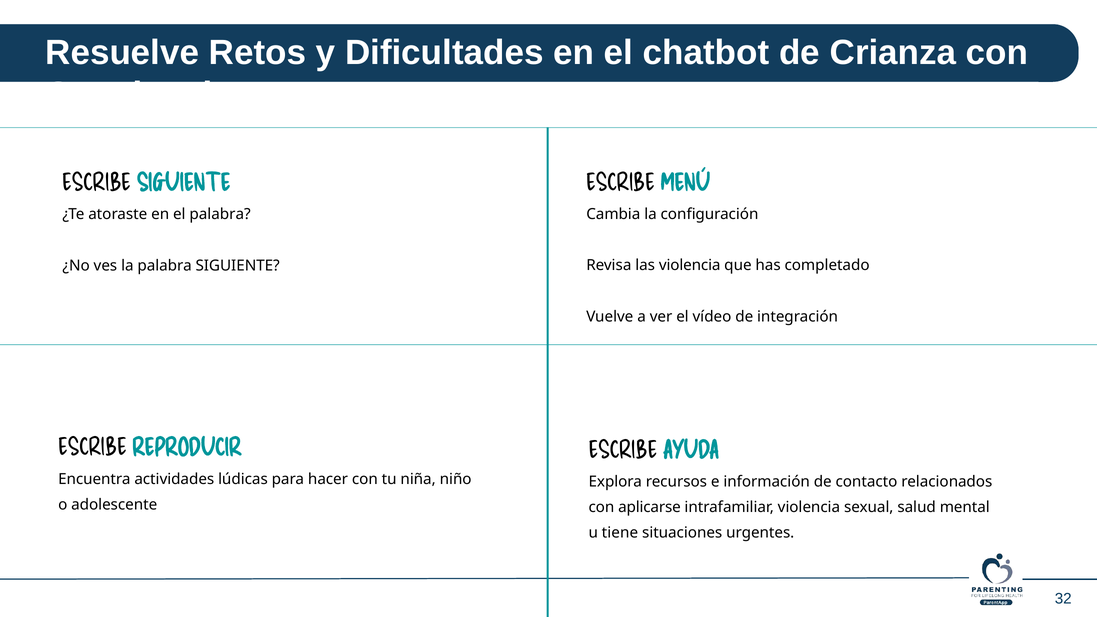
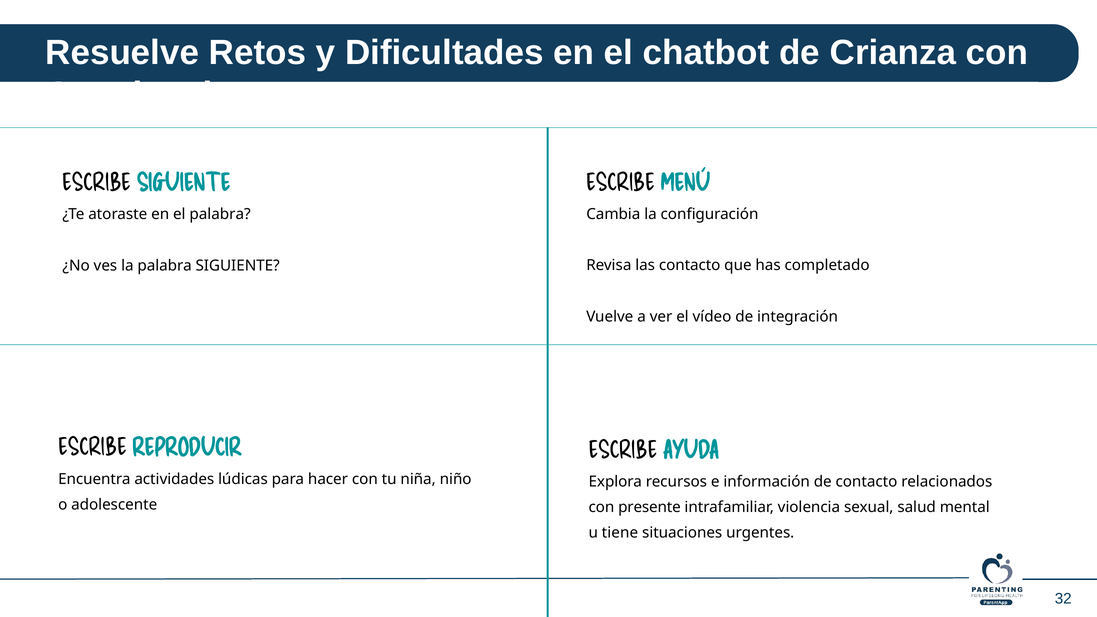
las violencia: violencia -> contacto
aplicarse: aplicarse -> presente
